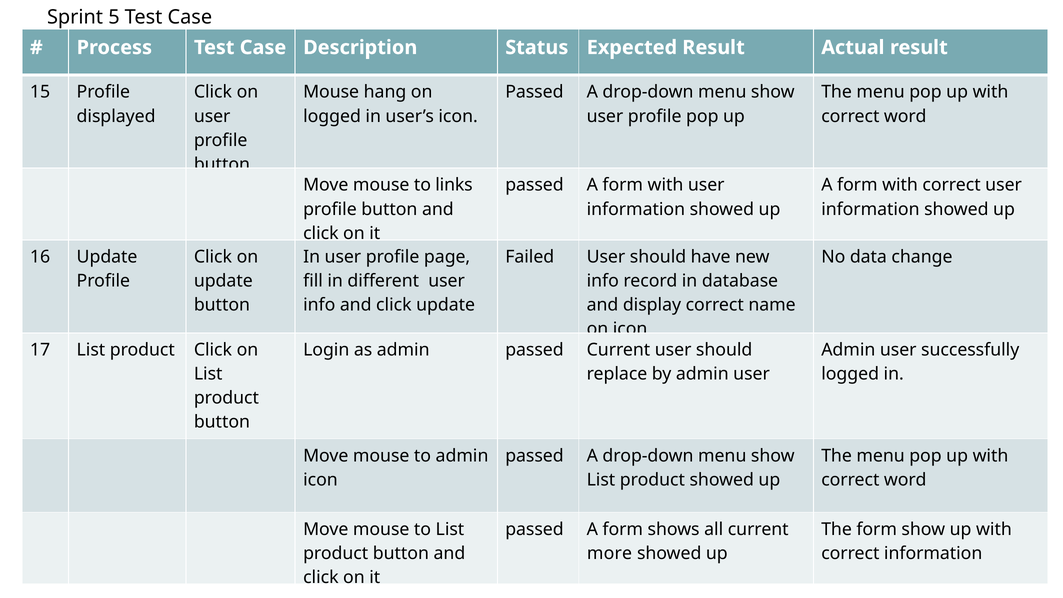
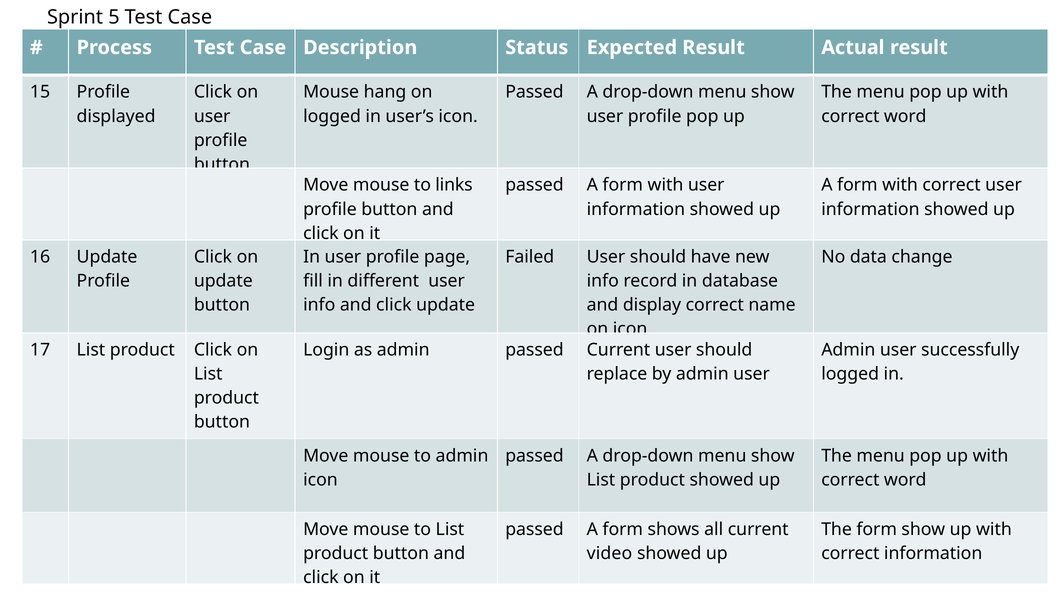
more: more -> video
